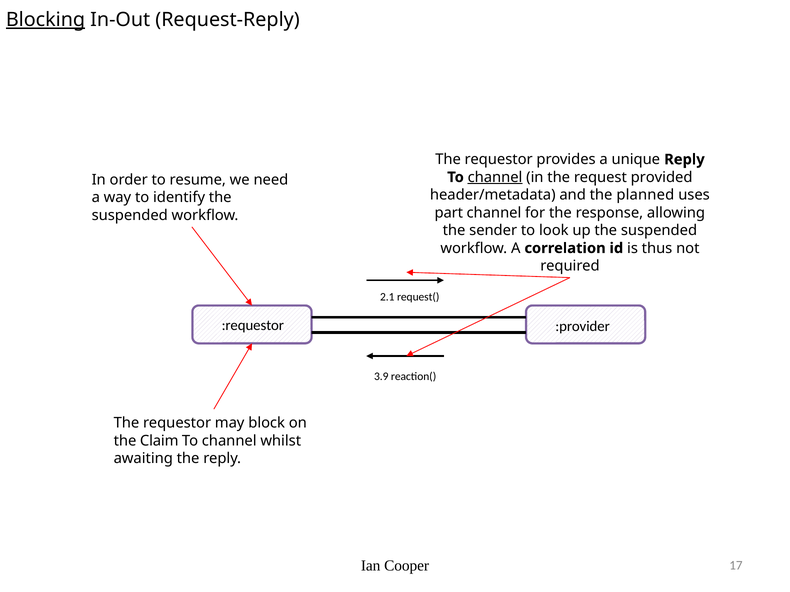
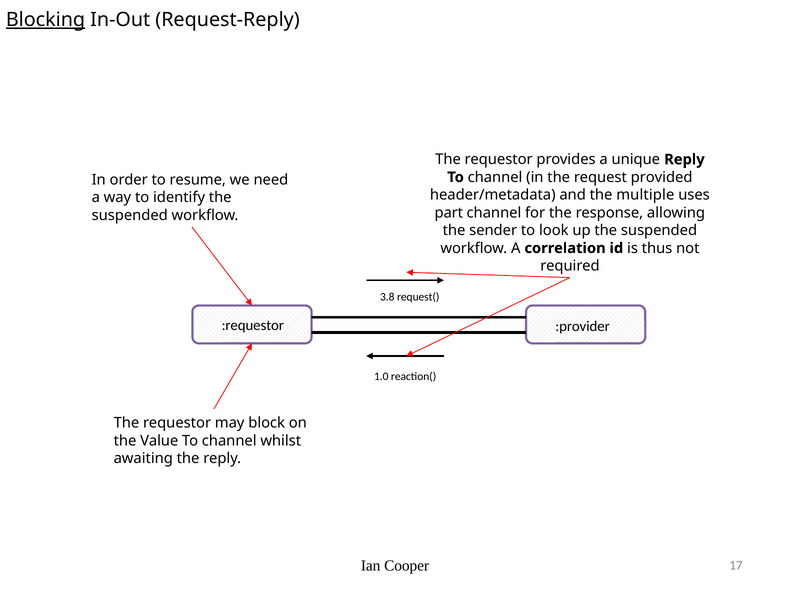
channel at (495, 177) underline: present -> none
planned: planned -> multiple
2.1: 2.1 -> 3.8
3.9: 3.9 -> 1.0
Claim: Claim -> Value
